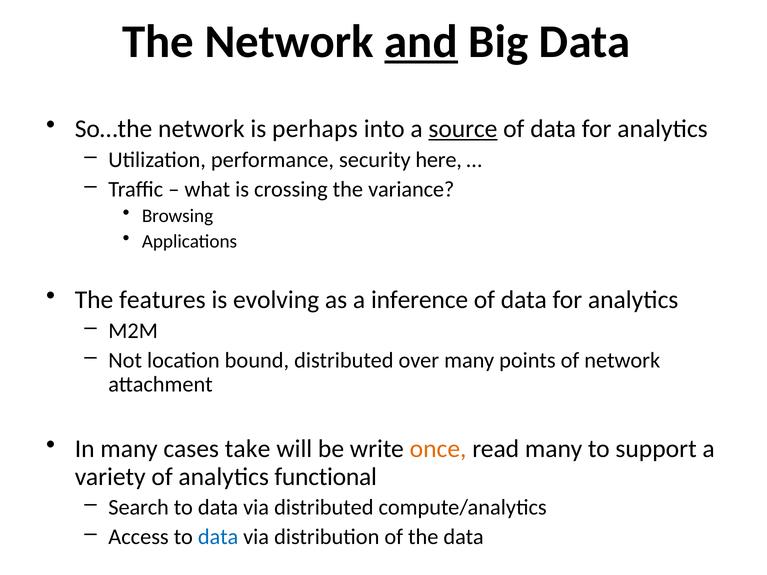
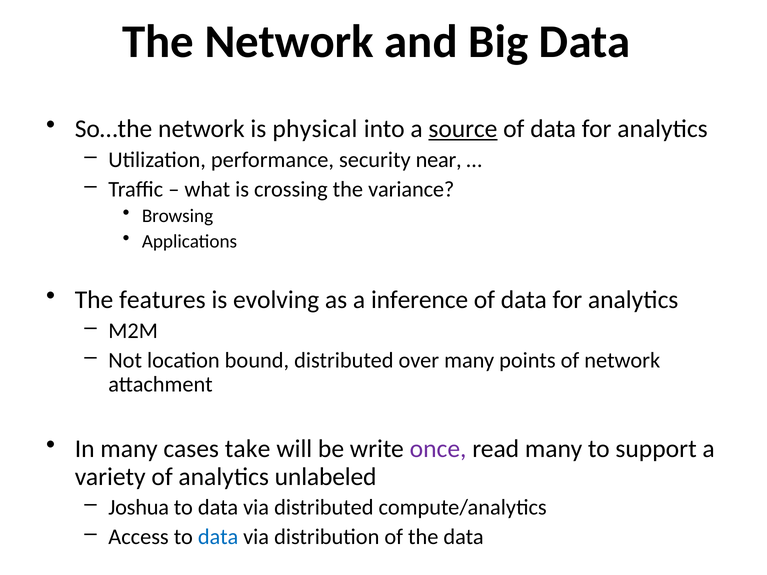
and underline: present -> none
perhaps: perhaps -> physical
here: here -> near
once colour: orange -> purple
functional: functional -> unlabeled
Search: Search -> Joshua
